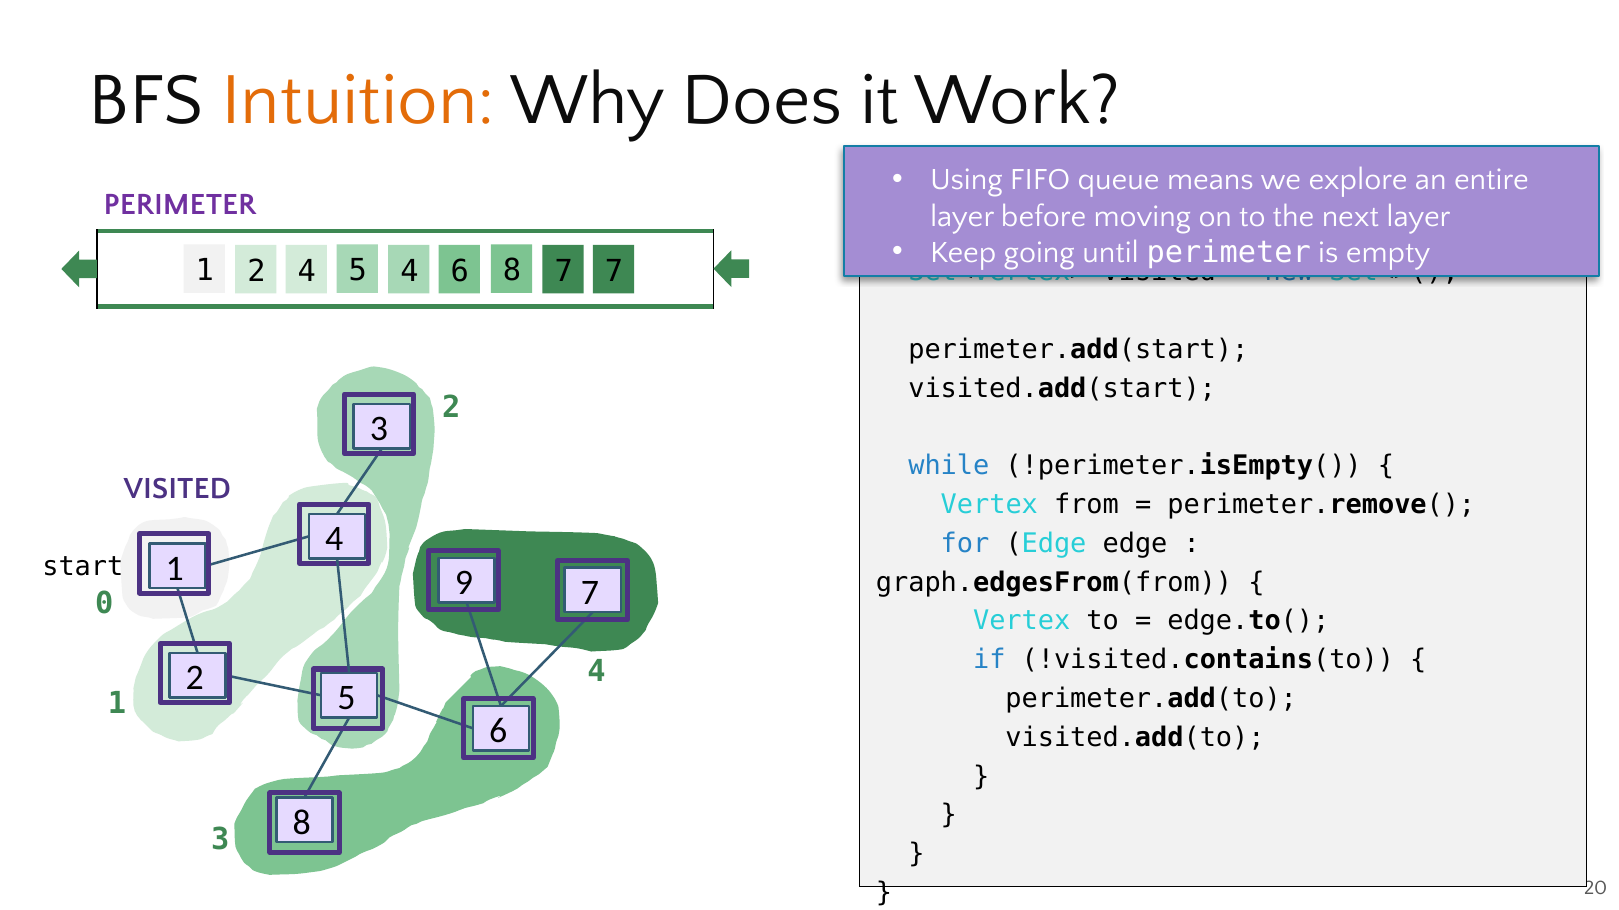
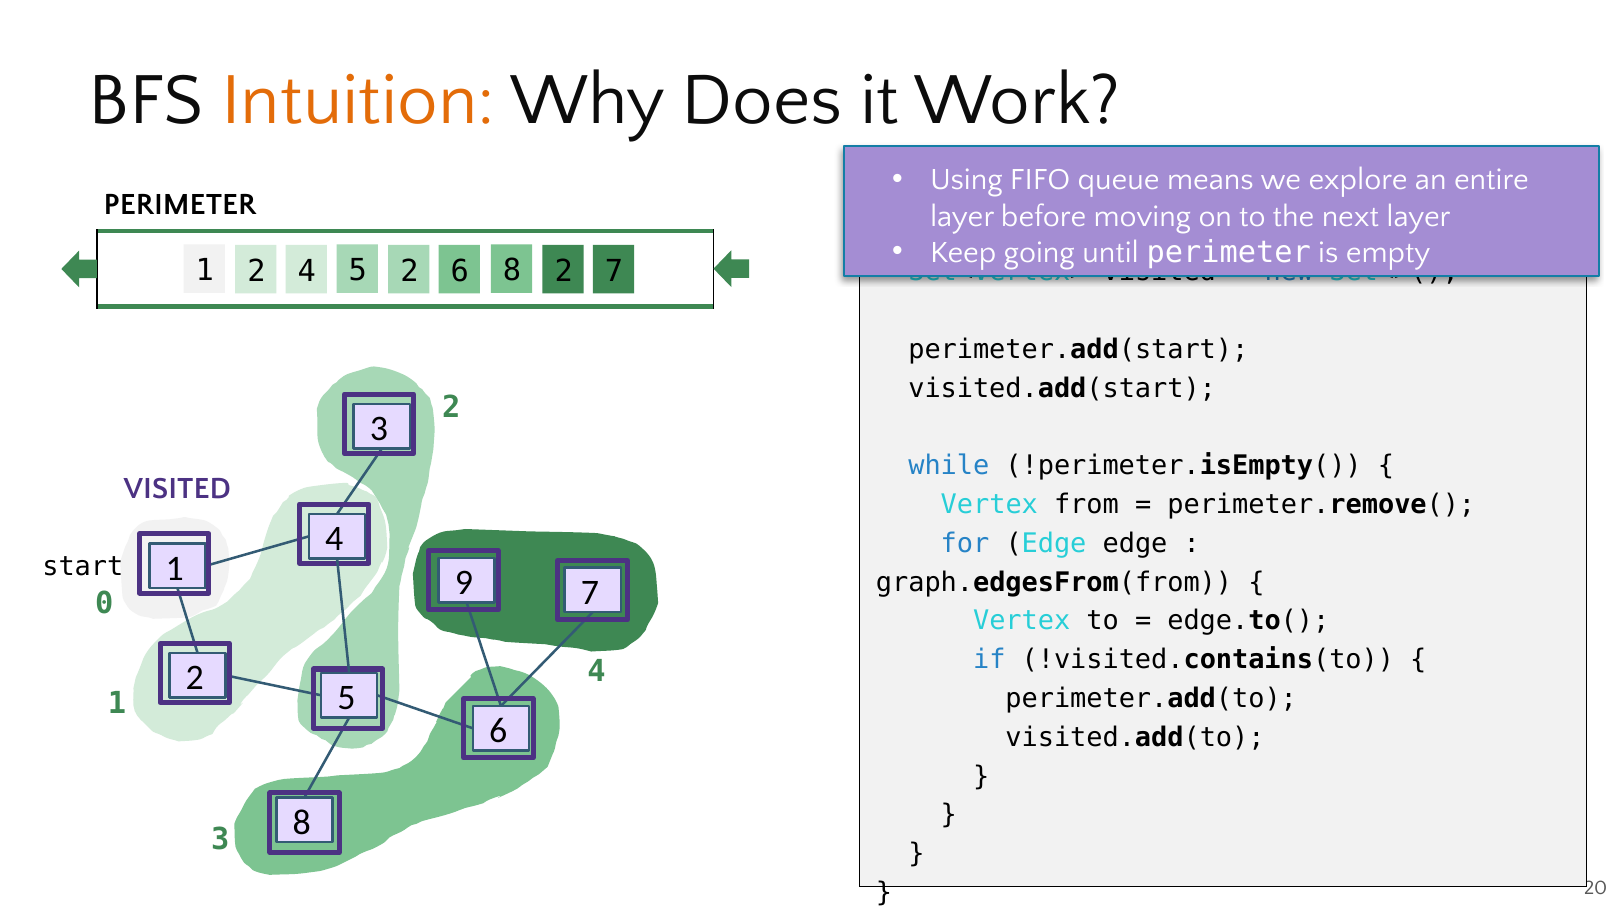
PERIMETER at (180, 205) colour: purple -> black
5 4: 4 -> 2
8 7: 7 -> 2
